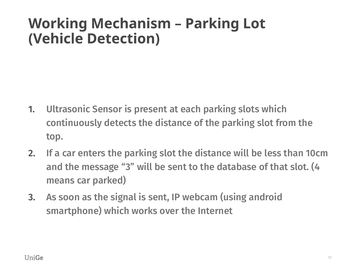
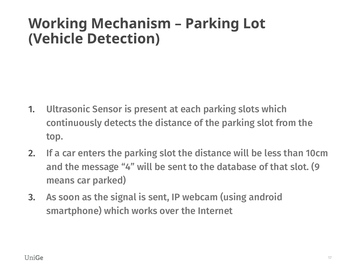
message 3: 3 -> 4
4: 4 -> 9
